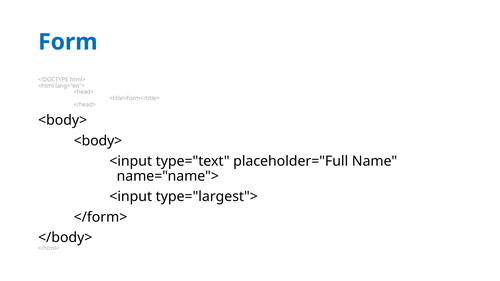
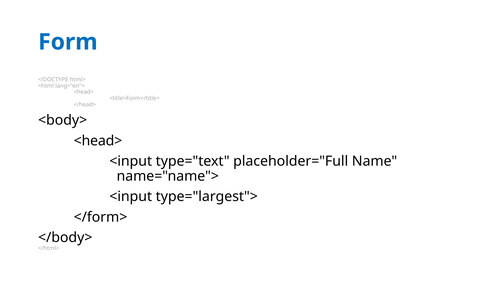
<body> at (98, 141): <body> -> <head>
